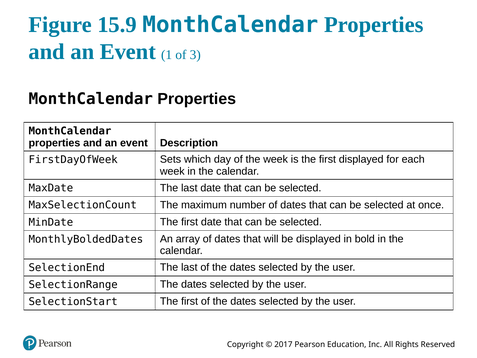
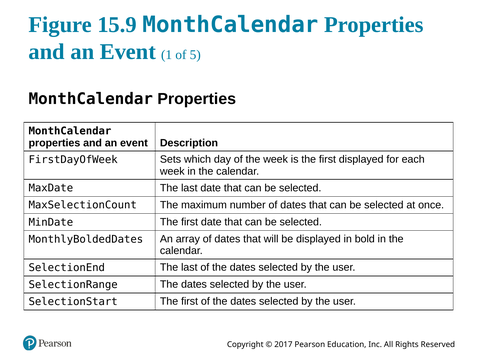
3: 3 -> 5
